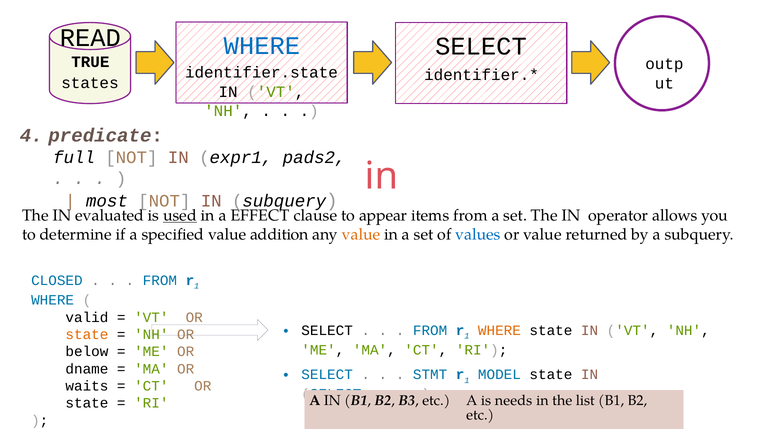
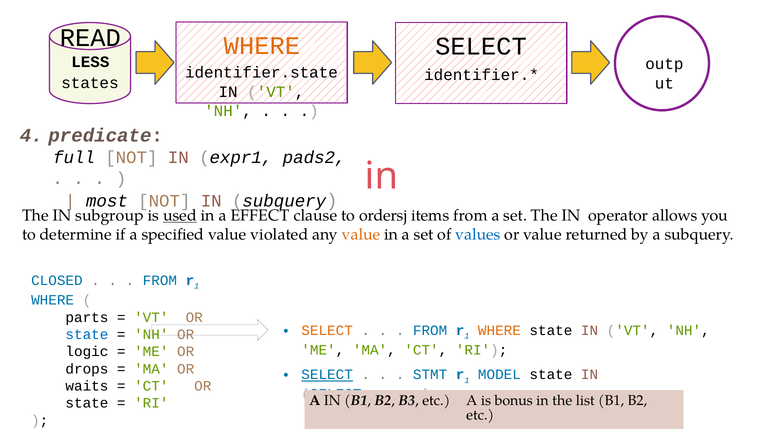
WHERE at (262, 46) colour: blue -> orange
TRUE: TRUE -> LESS
evaluated: evaluated -> subgroup
appear: appear -> ordersj
addition: addition -> violated
valid: valid -> parts
SELECT at (327, 331) colour: black -> orange
state at (87, 335) colour: orange -> blue
below: below -> logic
dname: dname -> drops
SELECT at (327, 375) underline: none -> present
needs: needs -> bonus
